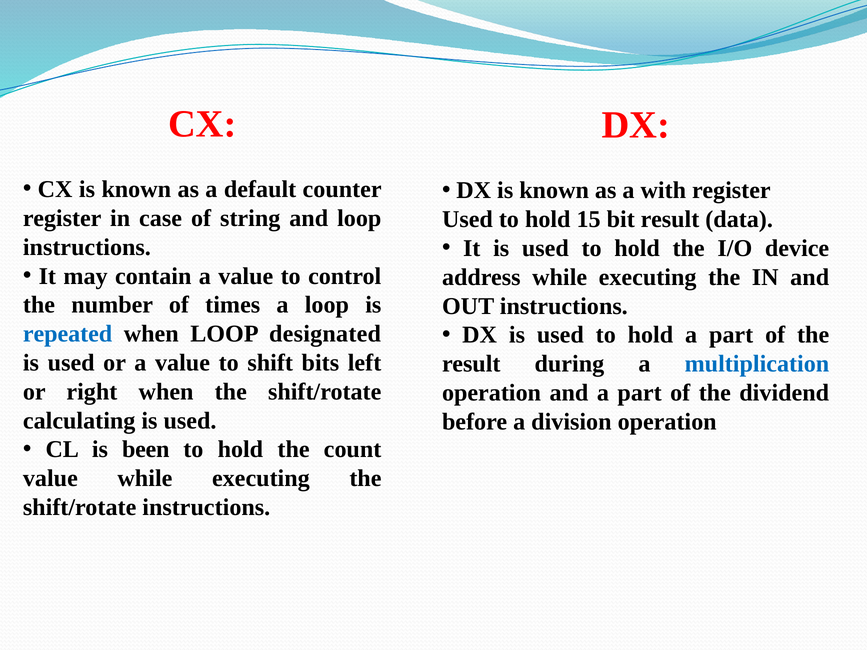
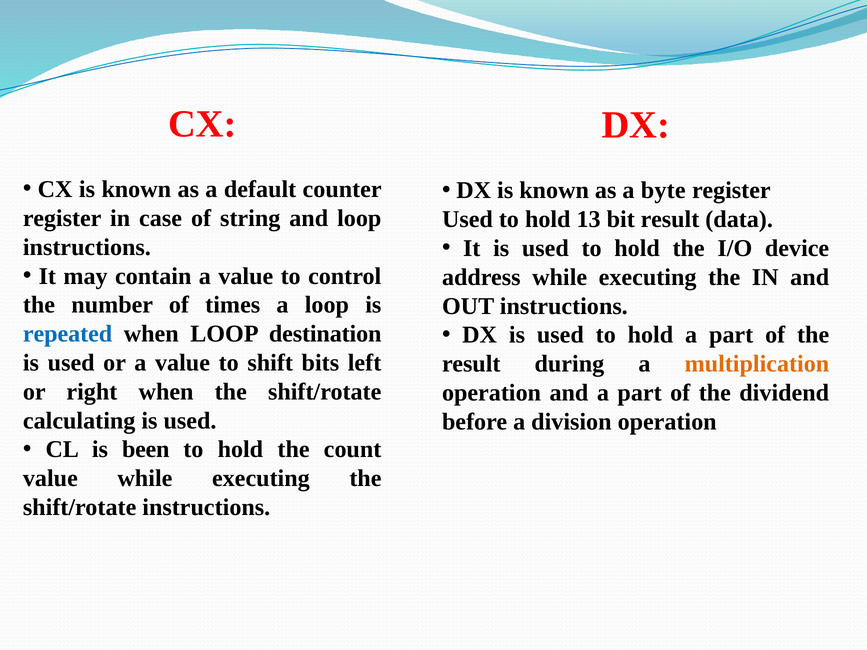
with: with -> byte
15: 15 -> 13
designated: designated -> destination
multiplication colour: blue -> orange
